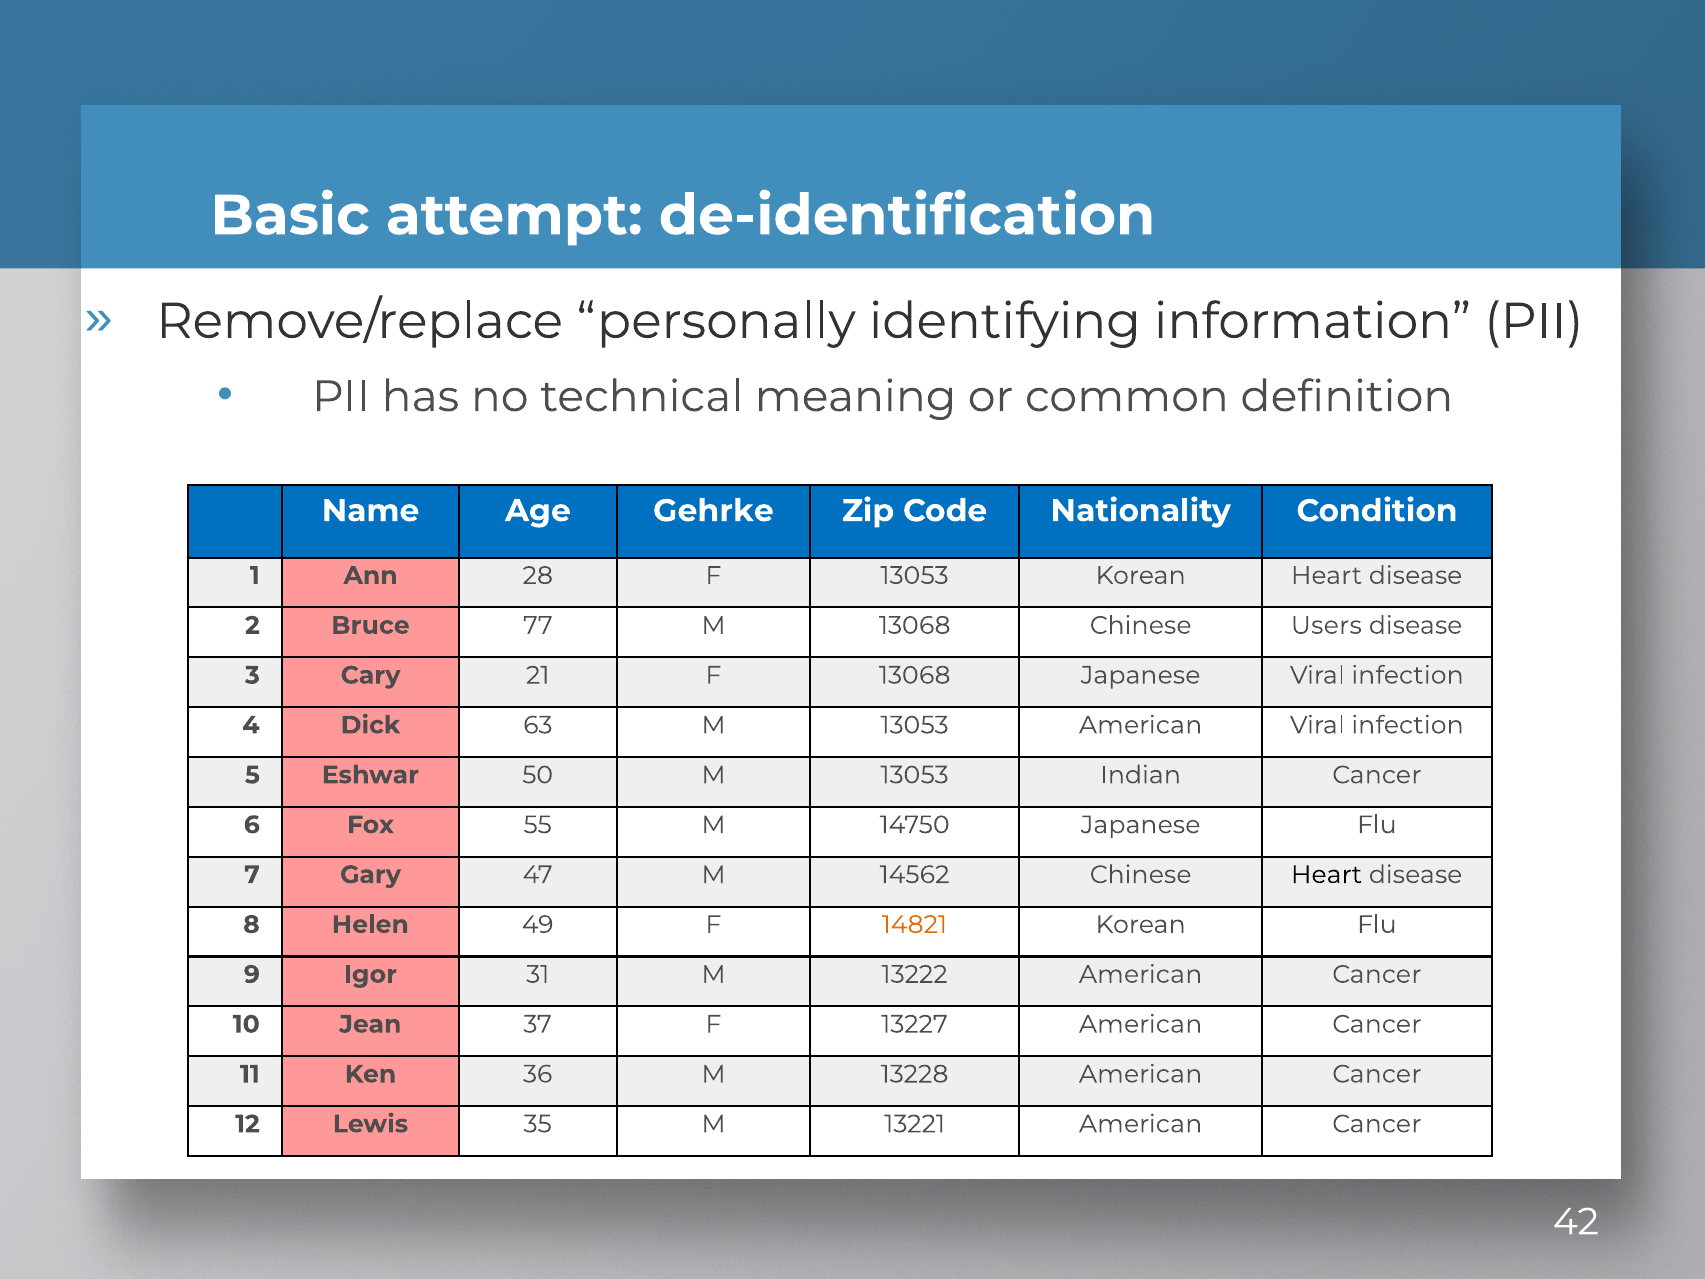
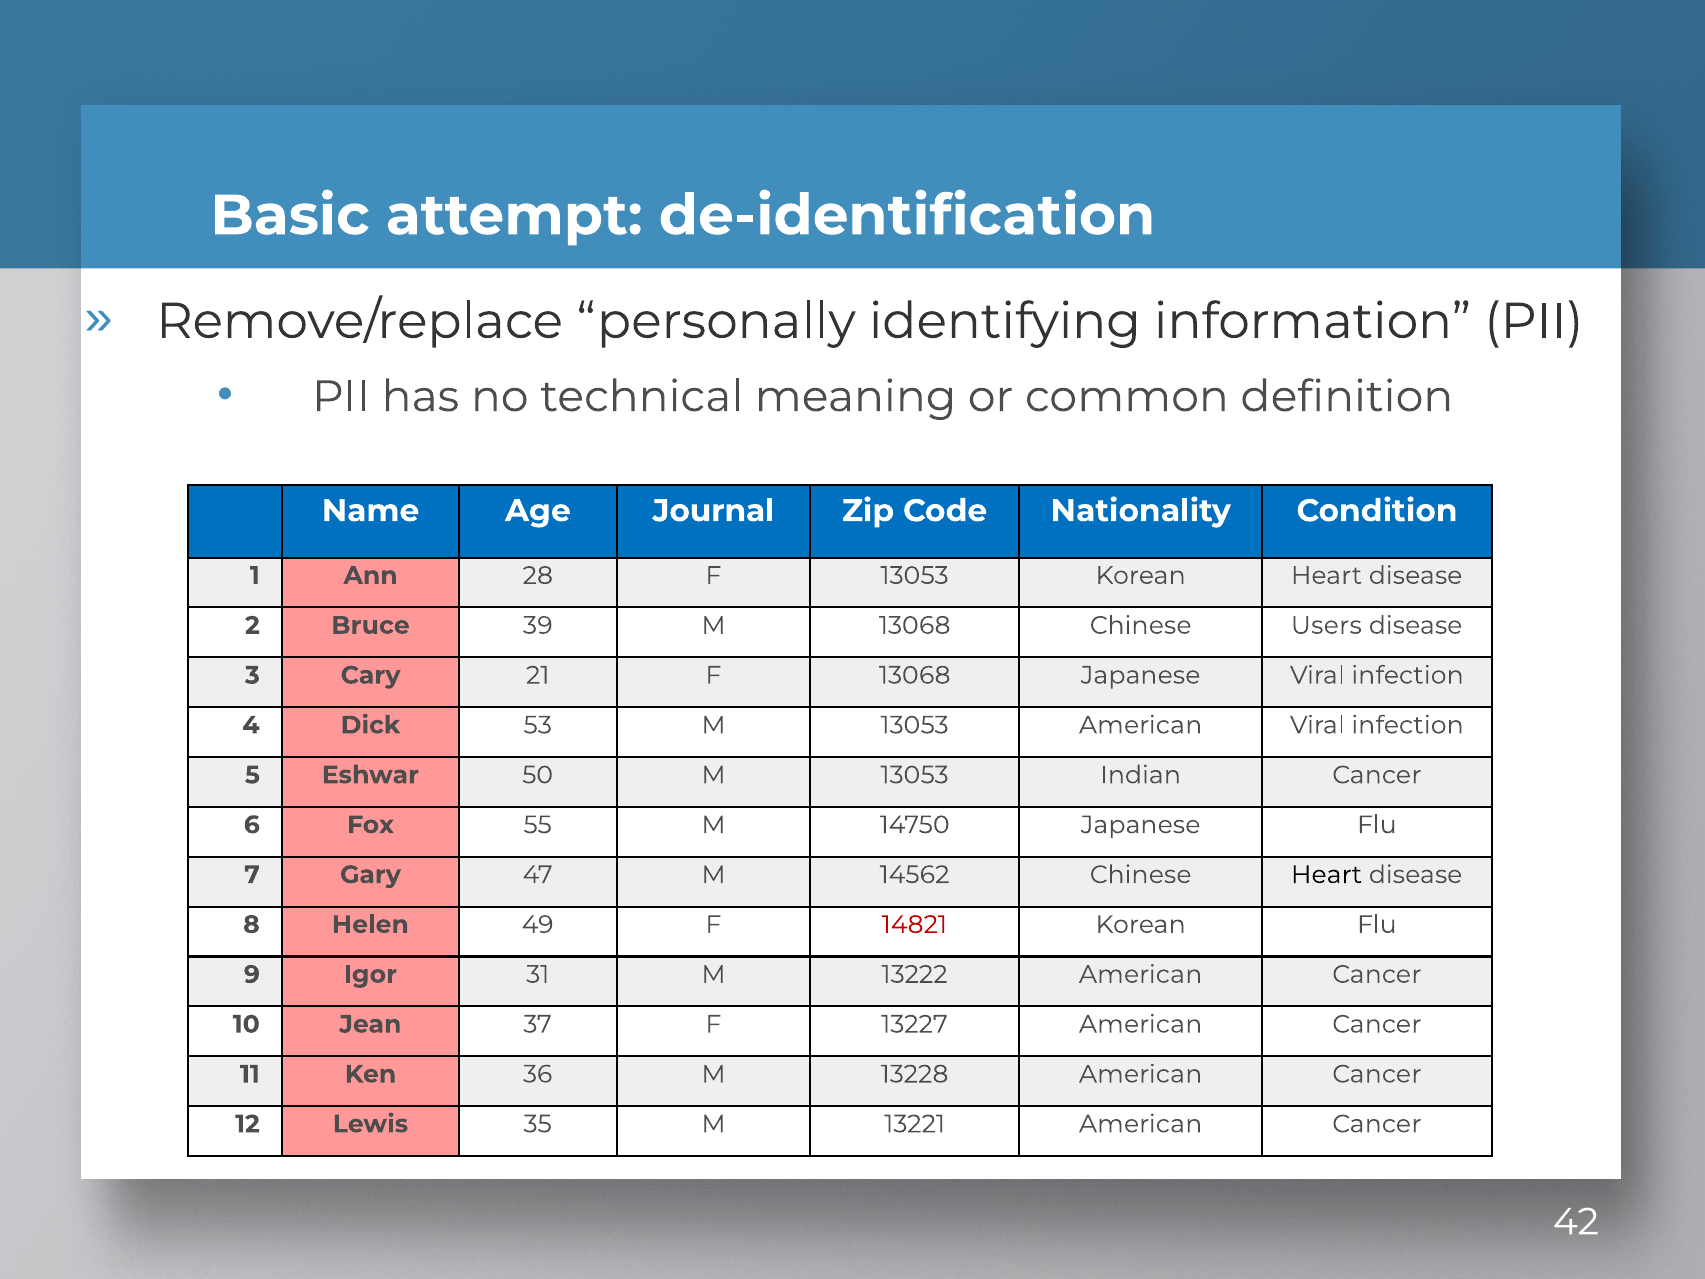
Gehrke: Gehrke -> Journal
77: 77 -> 39
63: 63 -> 53
14821 colour: orange -> red
